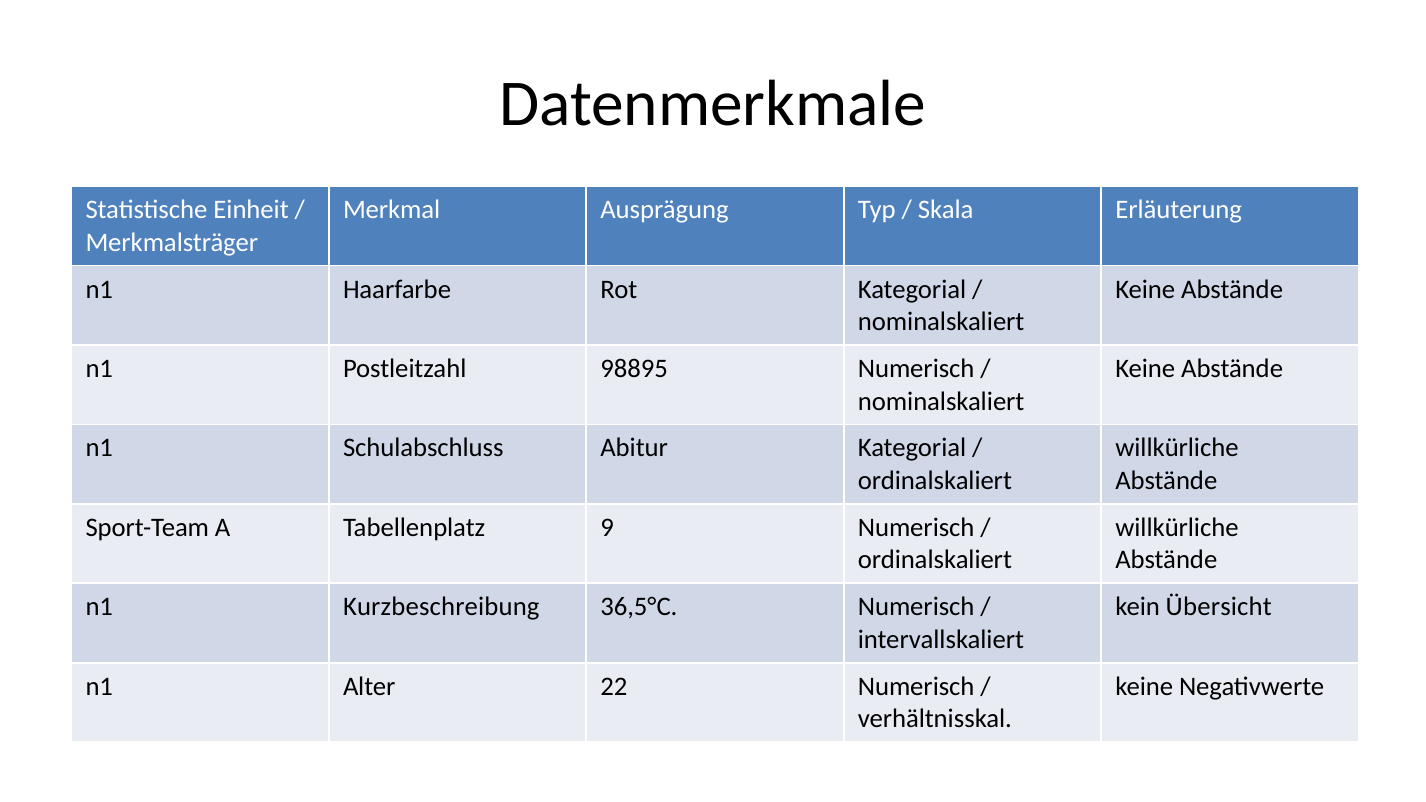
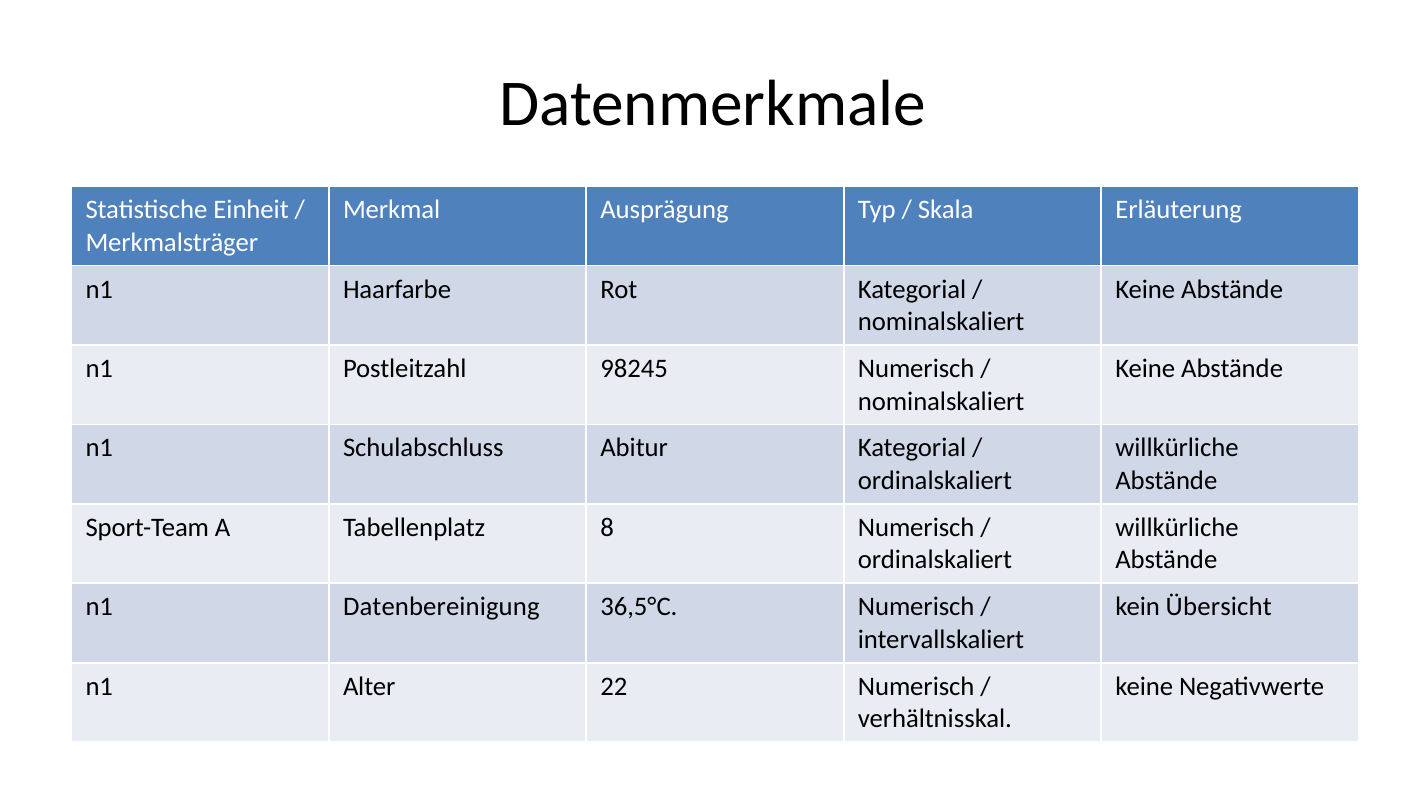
98895: 98895 -> 98245
9: 9 -> 8
Kurzbeschreibung: Kurzbeschreibung -> Datenbereinigung
